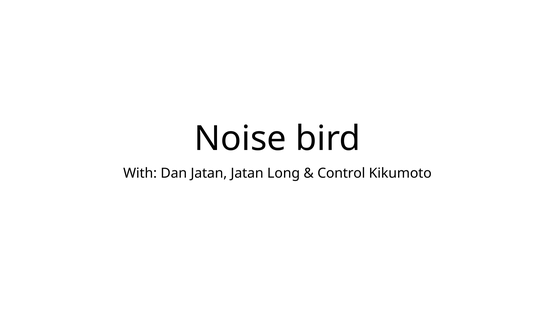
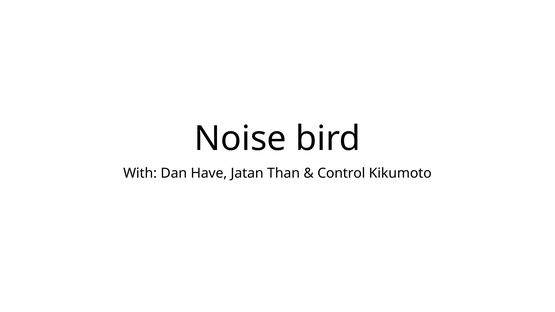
Dan Jatan: Jatan -> Have
Long: Long -> Than
